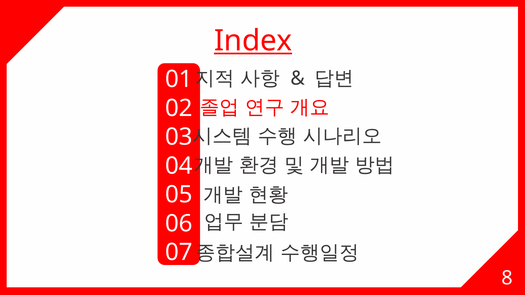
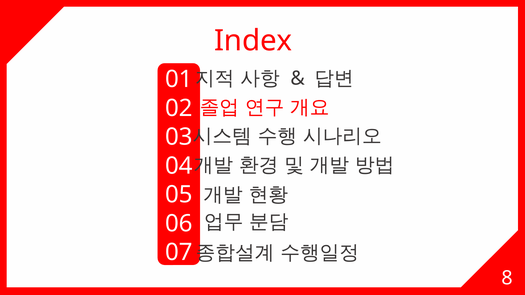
Index underline: present -> none
